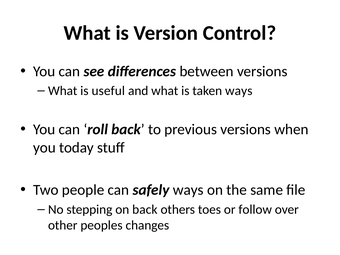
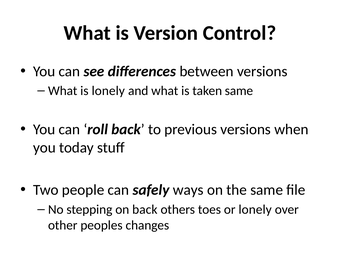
is useful: useful -> lonely
taken ways: ways -> same
or follow: follow -> lonely
